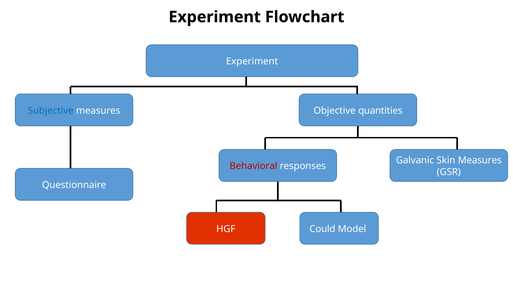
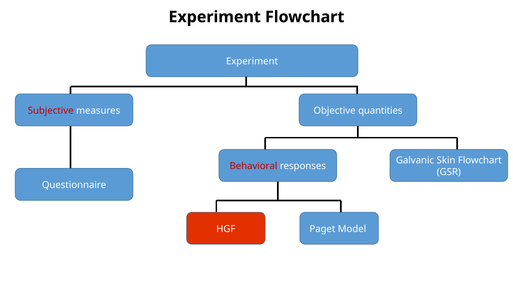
Subjective colour: blue -> red
Skin Measures: Measures -> Flowchart
Could: Could -> Paget
